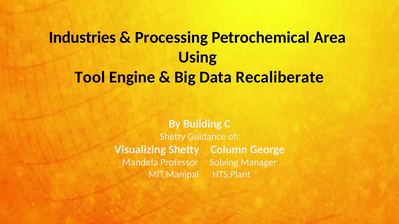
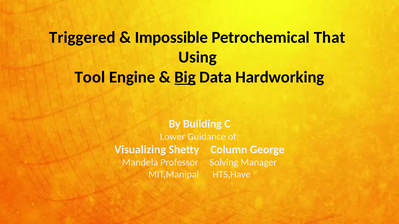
Industries: Industries -> Triggered
Processing: Processing -> Impossible
Area: Area -> That
Big underline: none -> present
Recaliberate: Recaliberate -> Hardworking
Shetty at (173, 137): Shetty -> Lower
HTS,Plant: HTS,Plant -> HTS,Have
